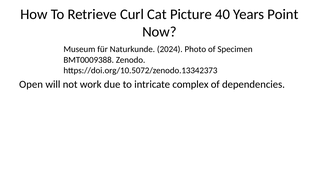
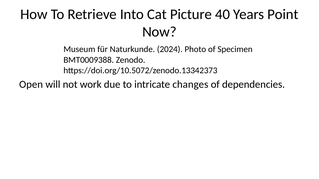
Curl: Curl -> Into
complex: complex -> changes
